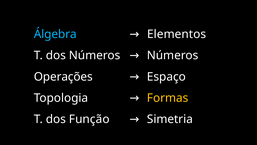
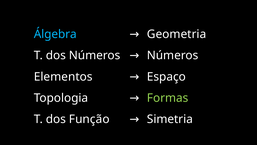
Elementos: Elementos -> Geometria
Operações: Operações -> Elementos
Formas colour: yellow -> light green
